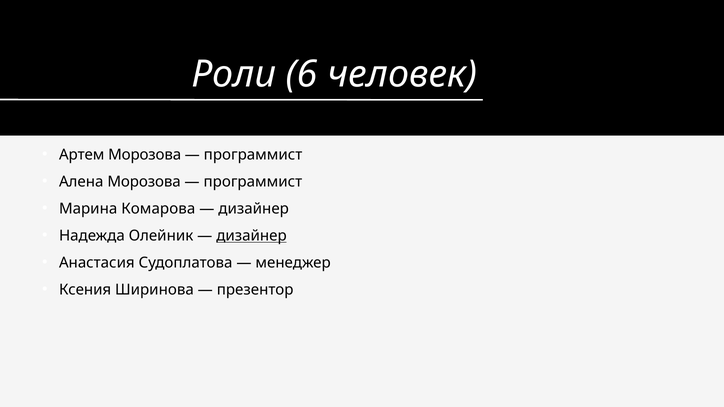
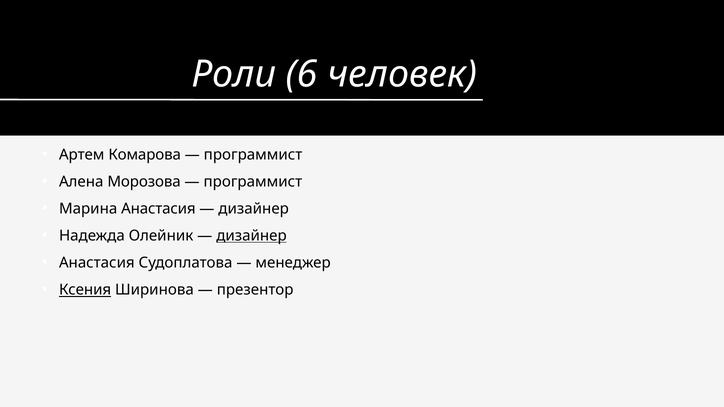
Артем Морозова: Морозова -> Комарова
Марина Комарова: Комарова -> Анастасия
Ксения underline: none -> present
